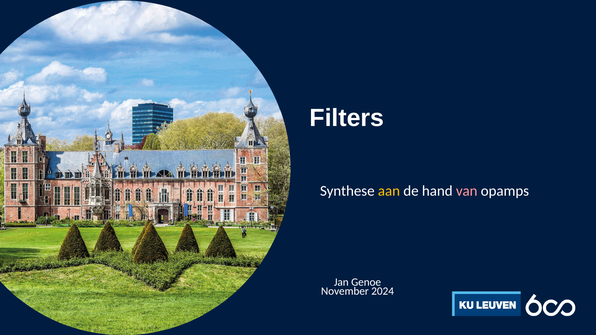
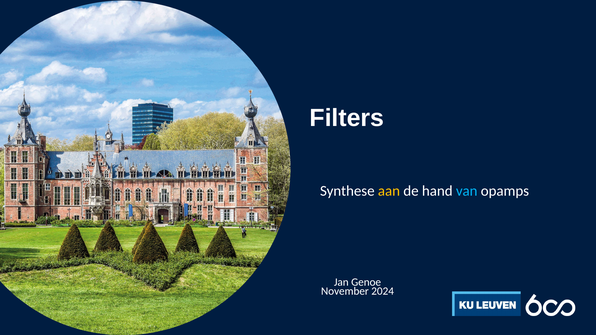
van colour: pink -> light blue
